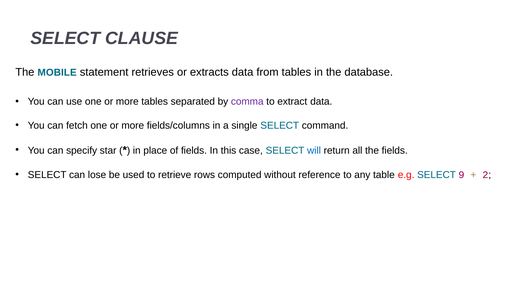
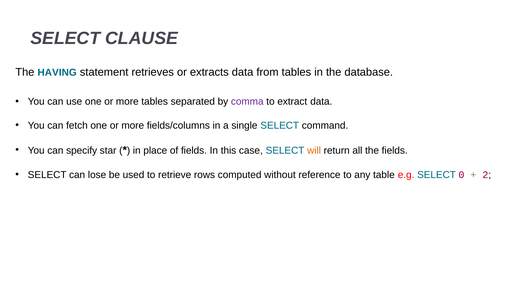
MOBILE: MOBILE -> HAVING
will colour: blue -> orange
9: 9 -> 0
